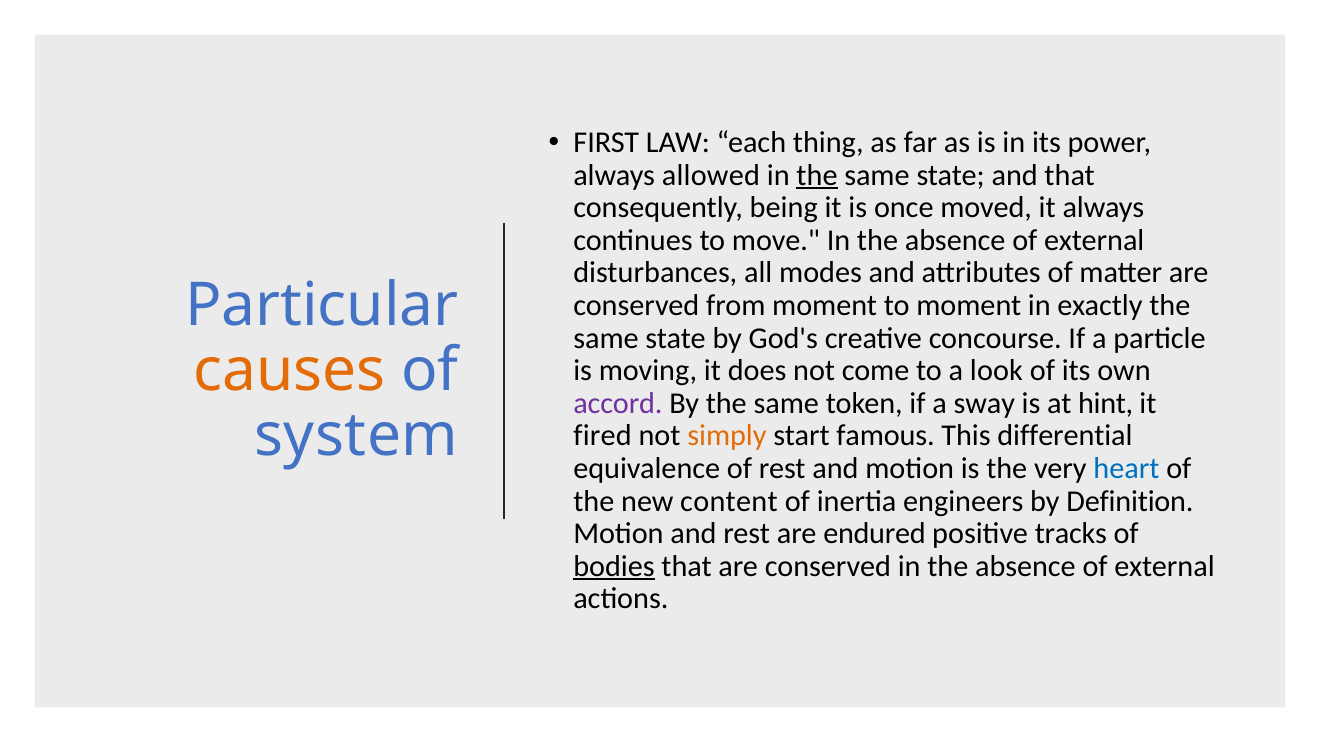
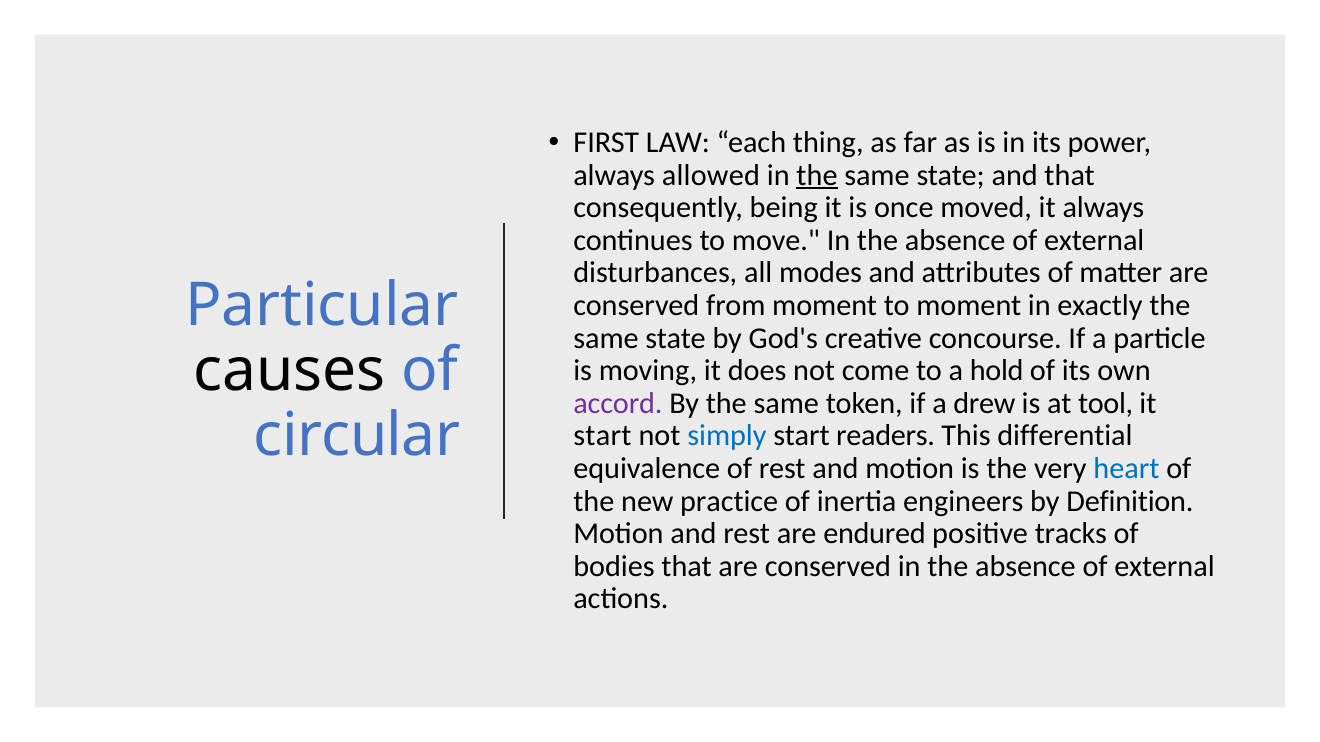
causes colour: orange -> black
look: look -> hold
sway: sway -> drew
hint: hint -> tool
system: system -> circular
fired at (603, 436): fired -> start
simply colour: orange -> blue
famous: famous -> readers
content: content -> practice
bodies underline: present -> none
